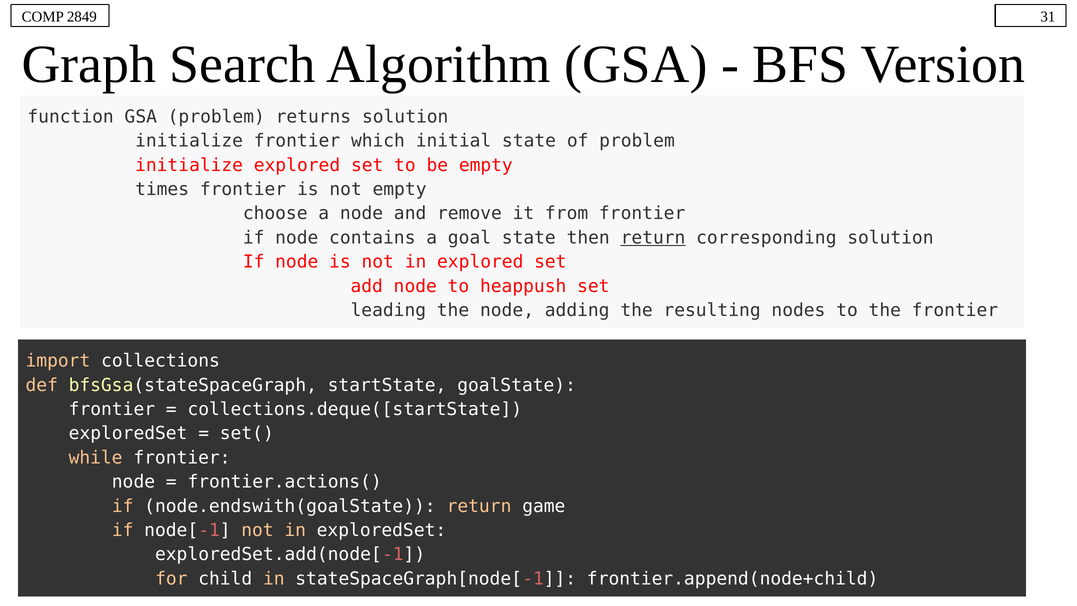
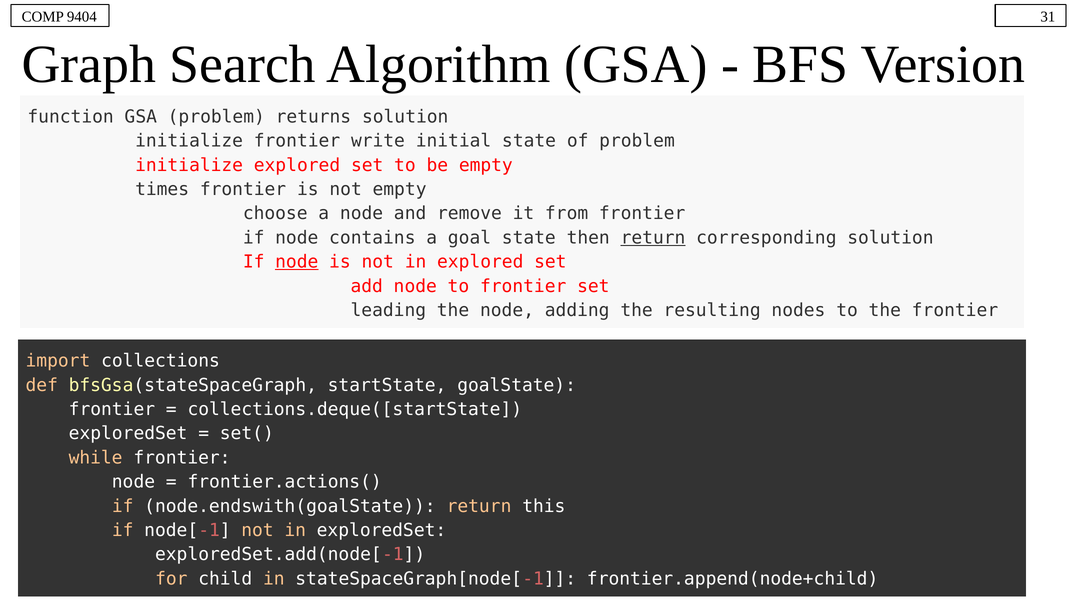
2849: 2849 -> 9404
which: which -> write
node at (297, 262) underline: none -> present
to heappush: heappush -> frontier
game: game -> this
